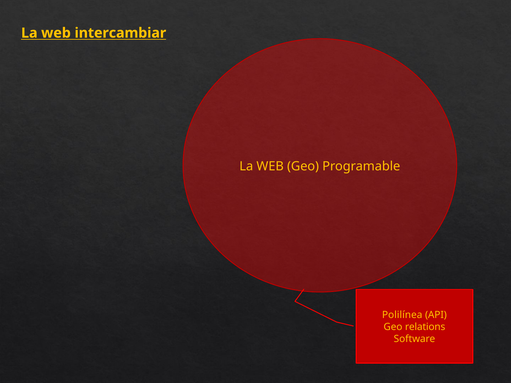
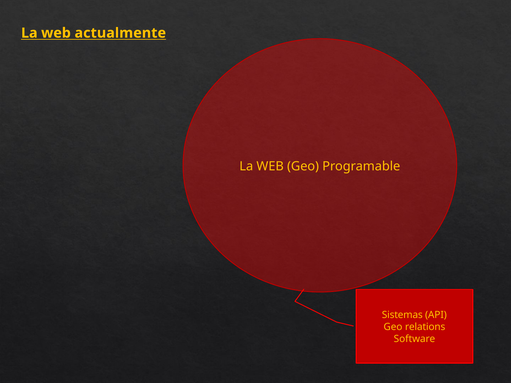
intercambiar: intercambiar -> actualmente
Polilínea: Polilínea -> Sistemas
